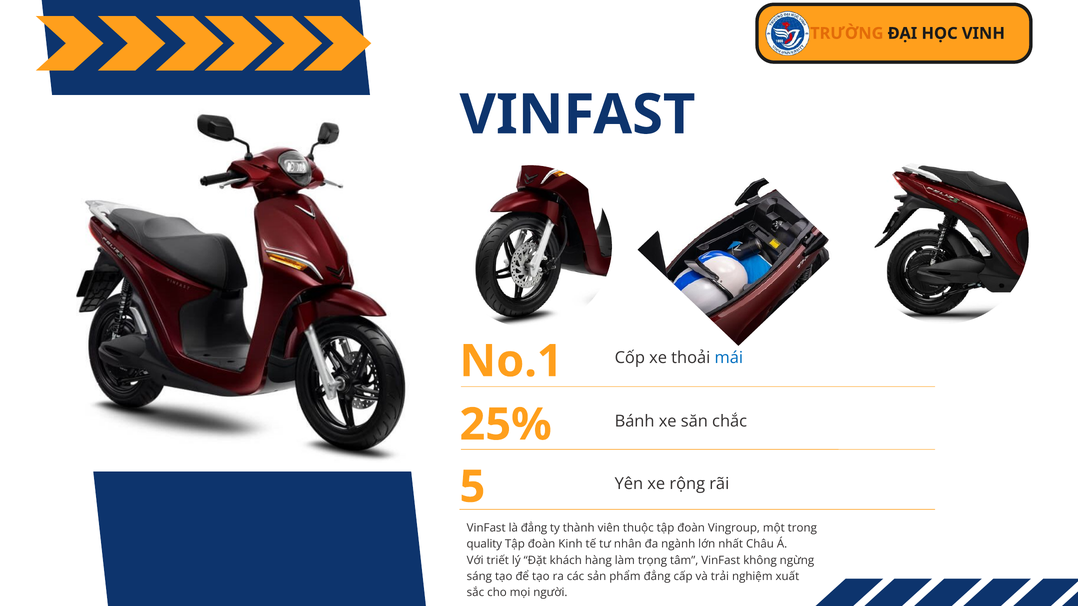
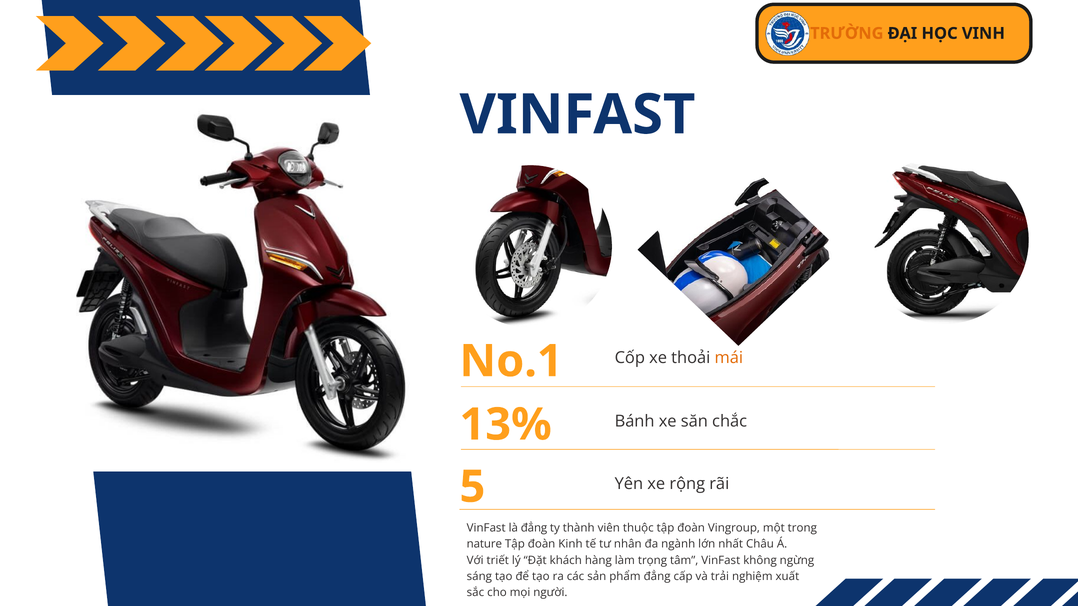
mái colour: blue -> orange
25%: 25% -> 13%
quality: quality -> nature
